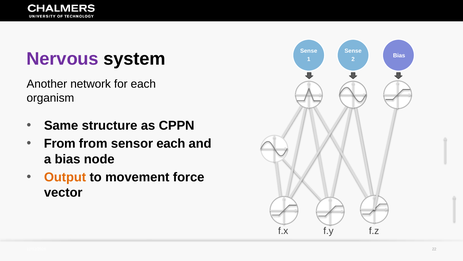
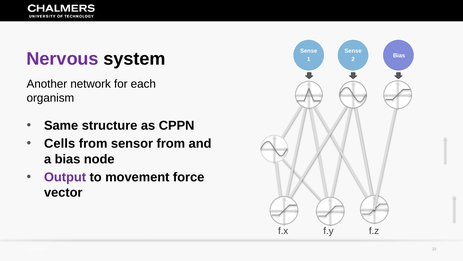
From at (60, 143): From -> Cells
sensor each: each -> from
Output colour: orange -> purple
